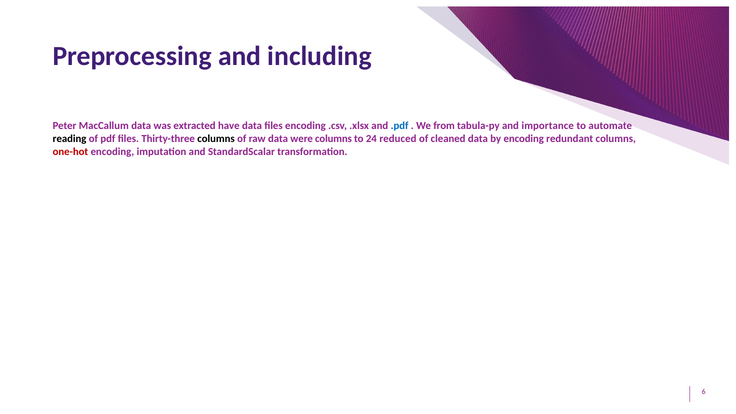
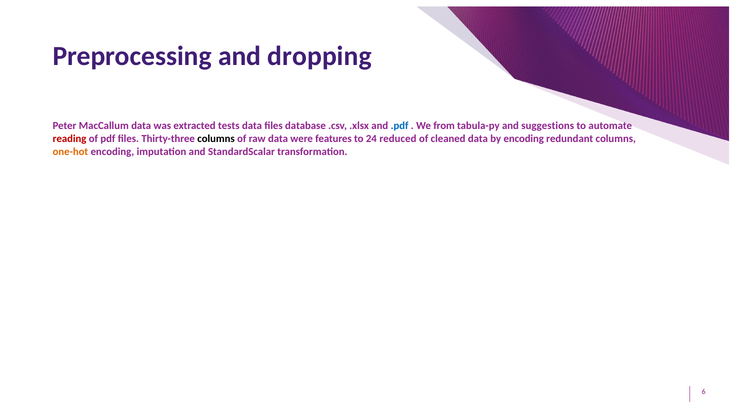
including: including -> dropping
have: have -> tests
files encoding: encoding -> database
importance: importance -> suggestions
reading colour: black -> red
were columns: columns -> features
one-hot colour: red -> orange
